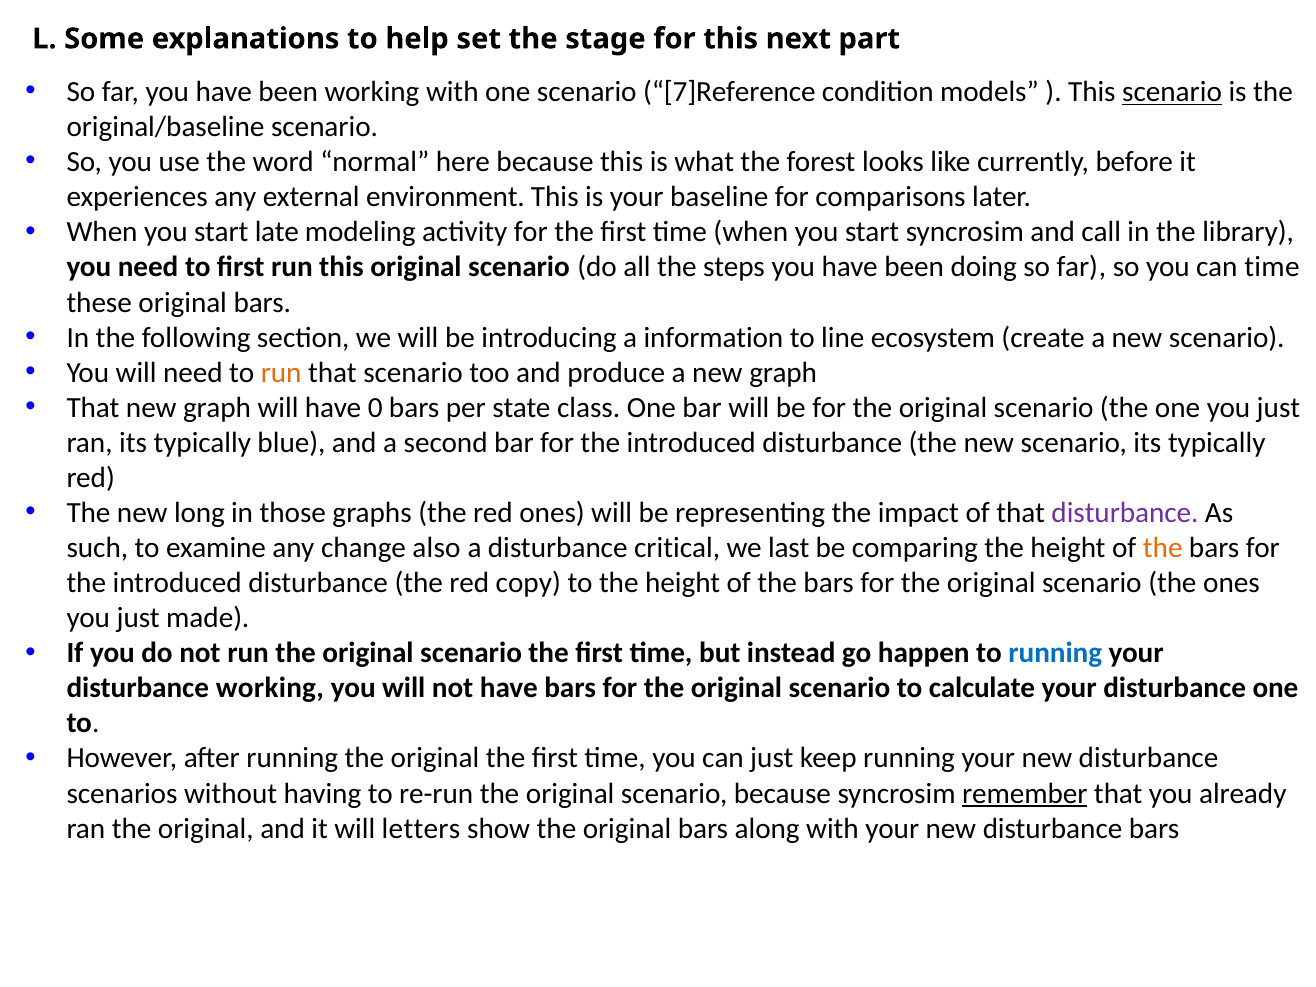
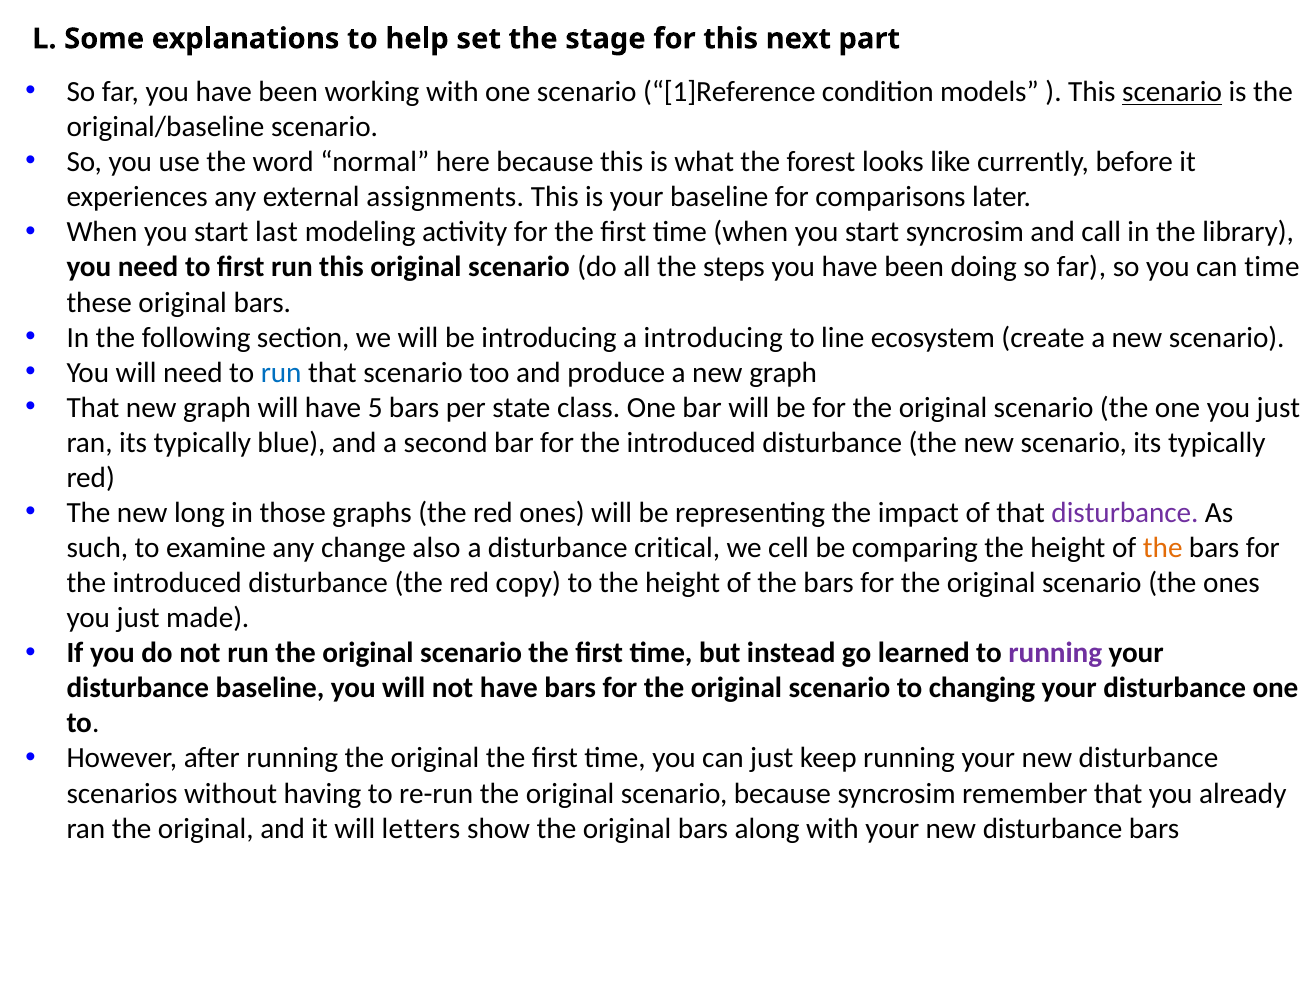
7]Reference: 7]Reference -> 1]Reference
environment: environment -> assignments
late: late -> last
a information: information -> introducing
run at (281, 373) colour: orange -> blue
0: 0 -> 5
last: last -> cell
happen: happen -> learned
running at (1055, 653) colour: blue -> purple
disturbance working: working -> baseline
calculate: calculate -> changing
remember underline: present -> none
